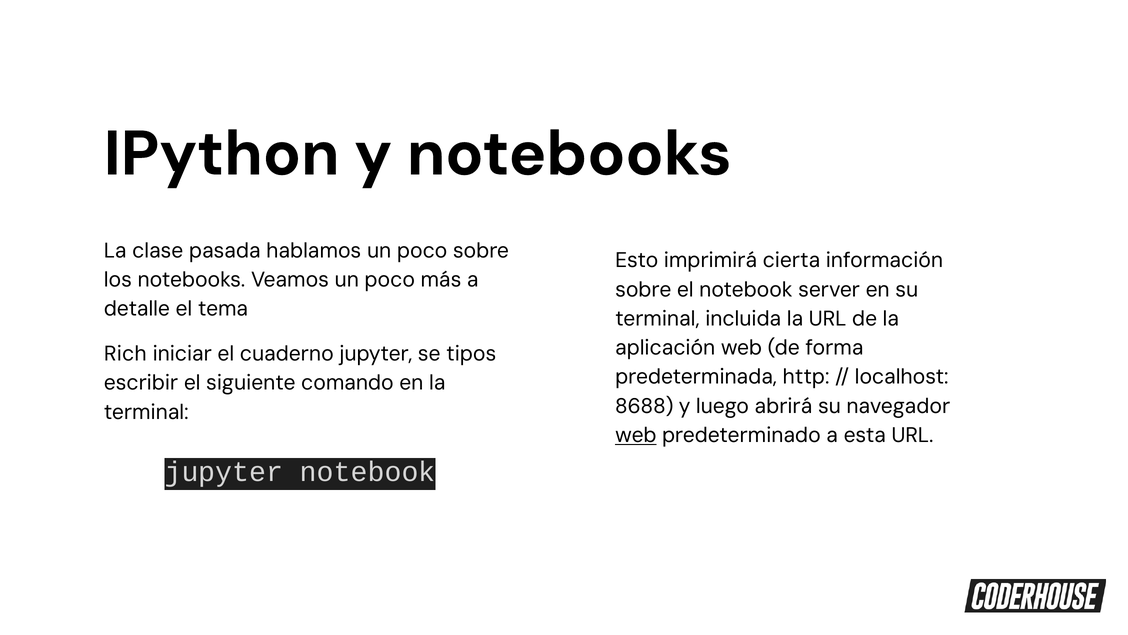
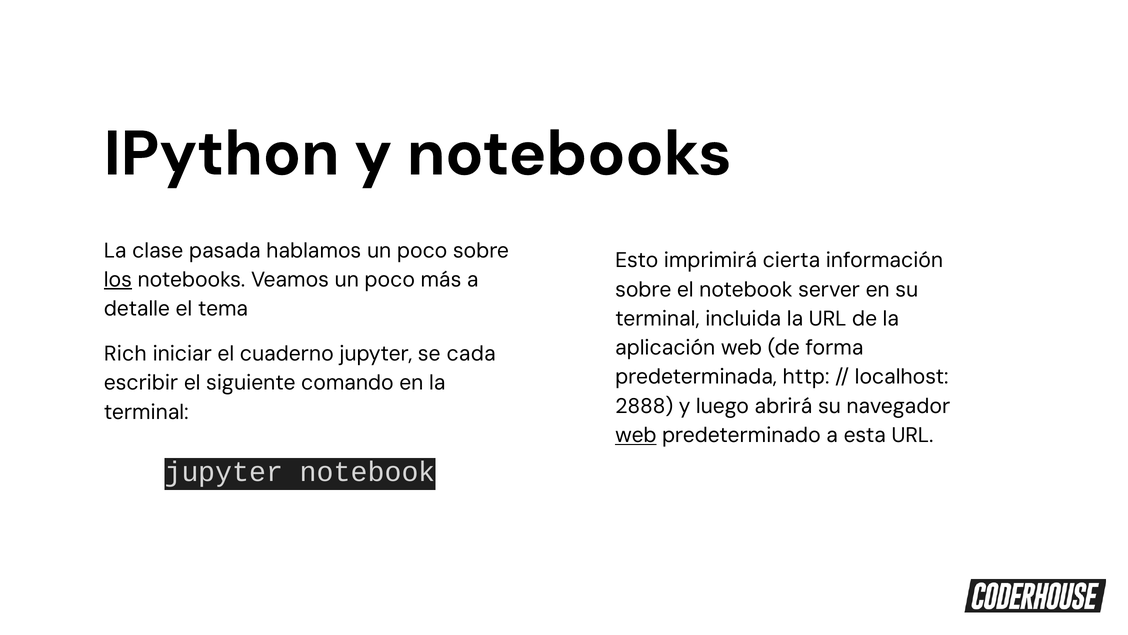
los underline: none -> present
tipos: tipos -> cada
8688: 8688 -> 2888
